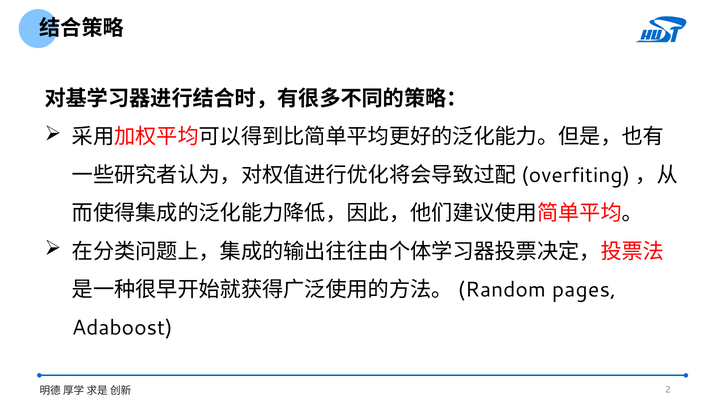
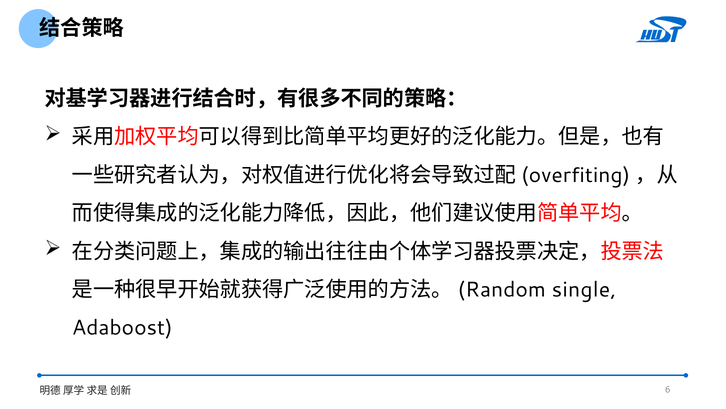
pages: pages -> single
2: 2 -> 6
